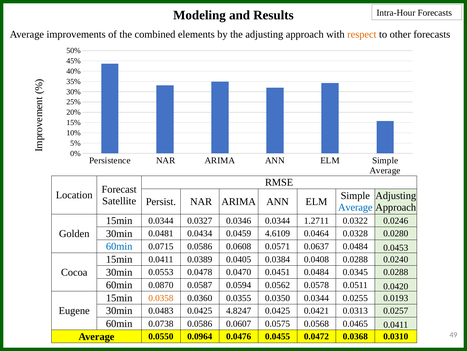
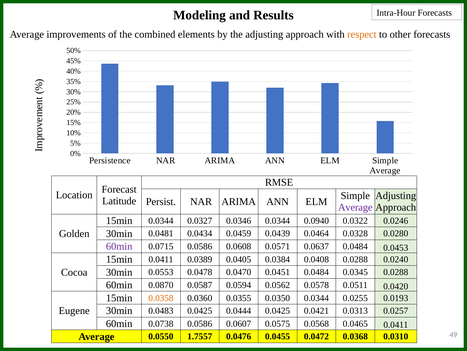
Satellite: Satellite -> Latitude
Average at (355, 207) colour: blue -> purple
1.2711: 1.2711 -> 0.0940
4.6109: 4.6109 -> 0.0439
60min at (119, 246) colour: blue -> purple
4.8247: 4.8247 -> 0.0444
0.0964: 0.0964 -> 1.7557
